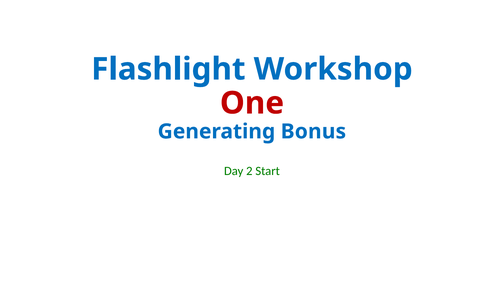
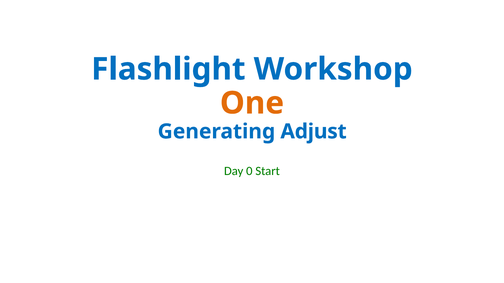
One colour: red -> orange
Bonus: Bonus -> Adjust
2: 2 -> 0
